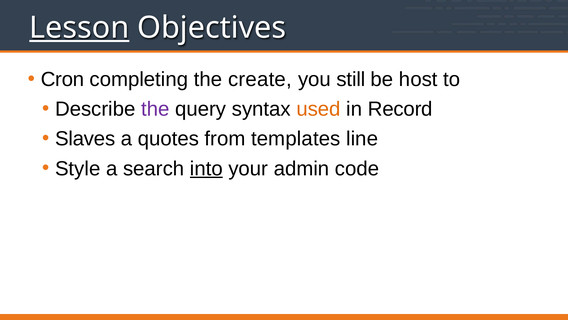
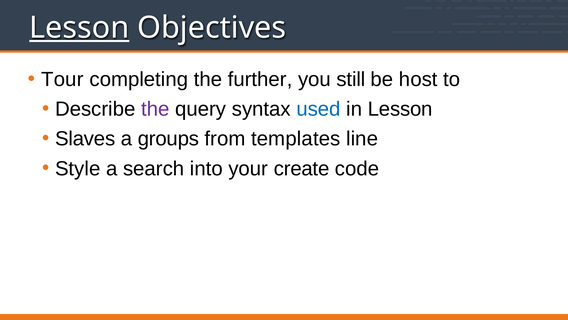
Cron: Cron -> Tour
create: create -> further
used colour: orange -> blue
in Record: Record -> Lesson
quotes: quotes -> groups
into underline: present -> none
admin: admin -> create
